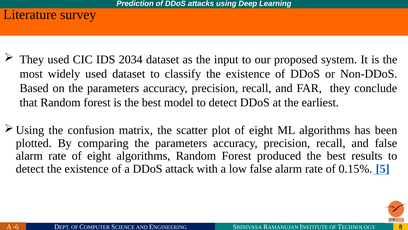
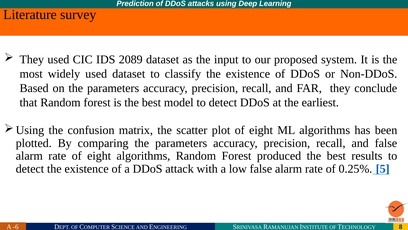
2034: 2034 -> 2089
0.15%: 0.15% -> 0.25%
